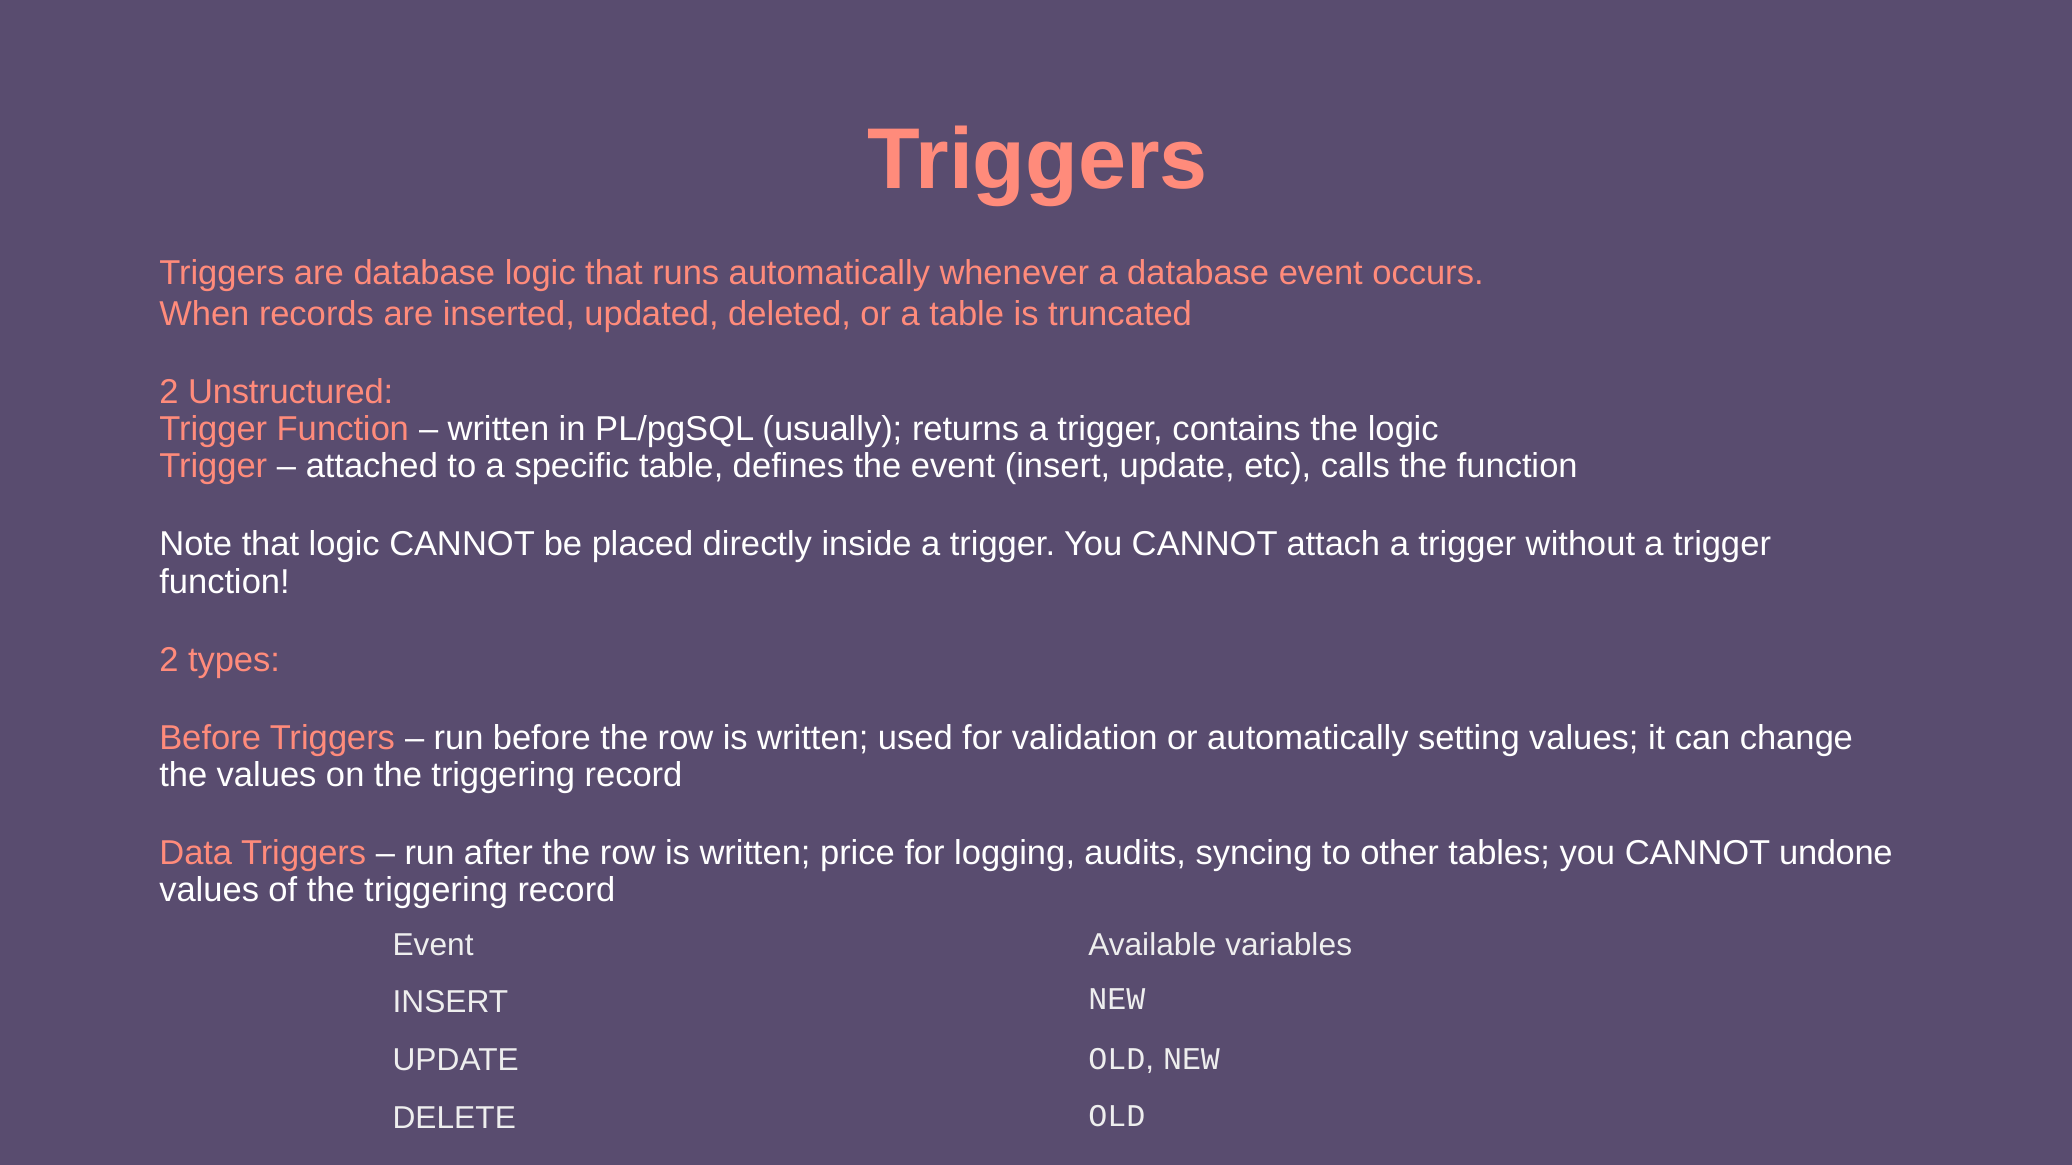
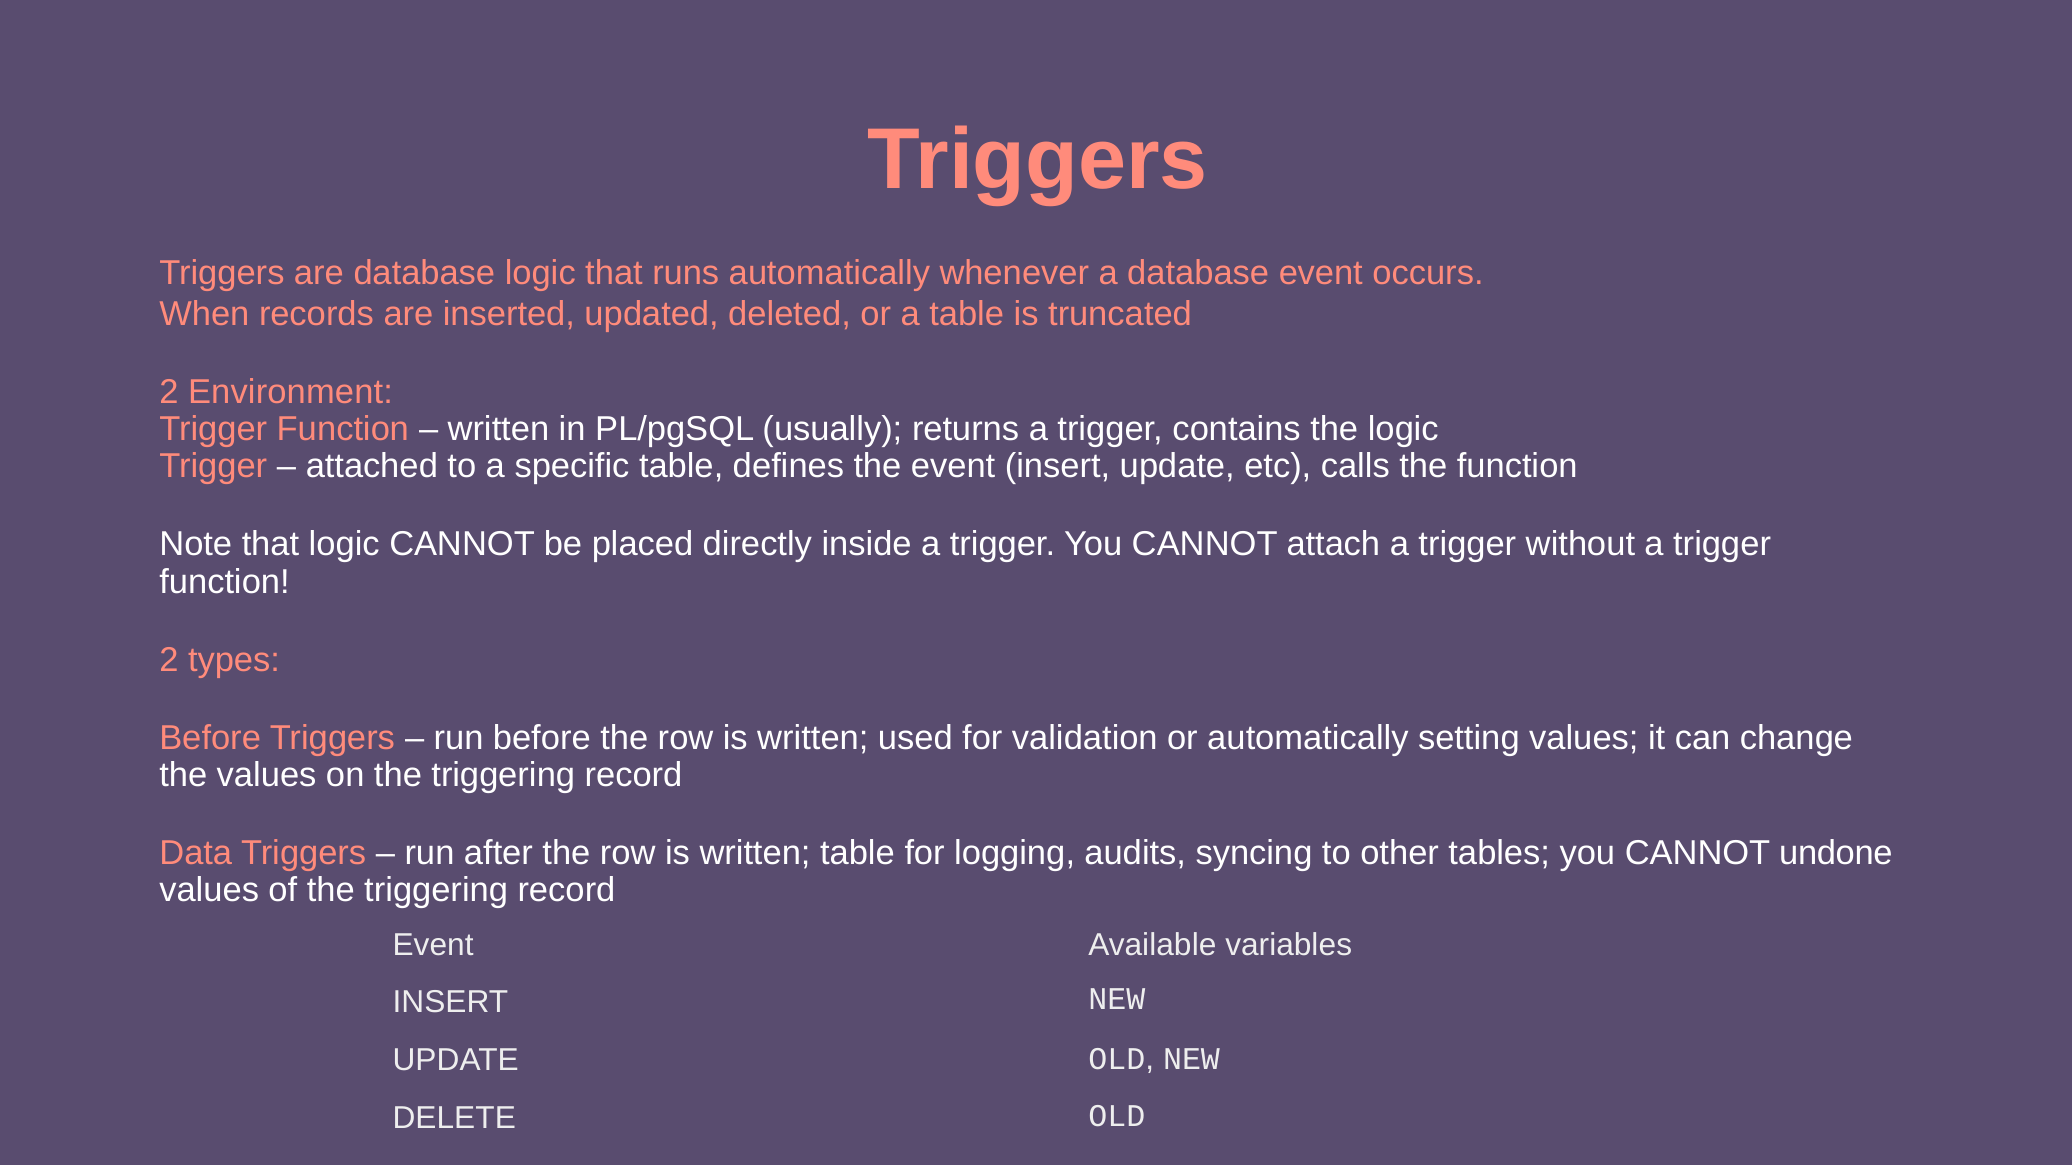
Unstructured: Unstructured -> Environment
written price: price -> table
